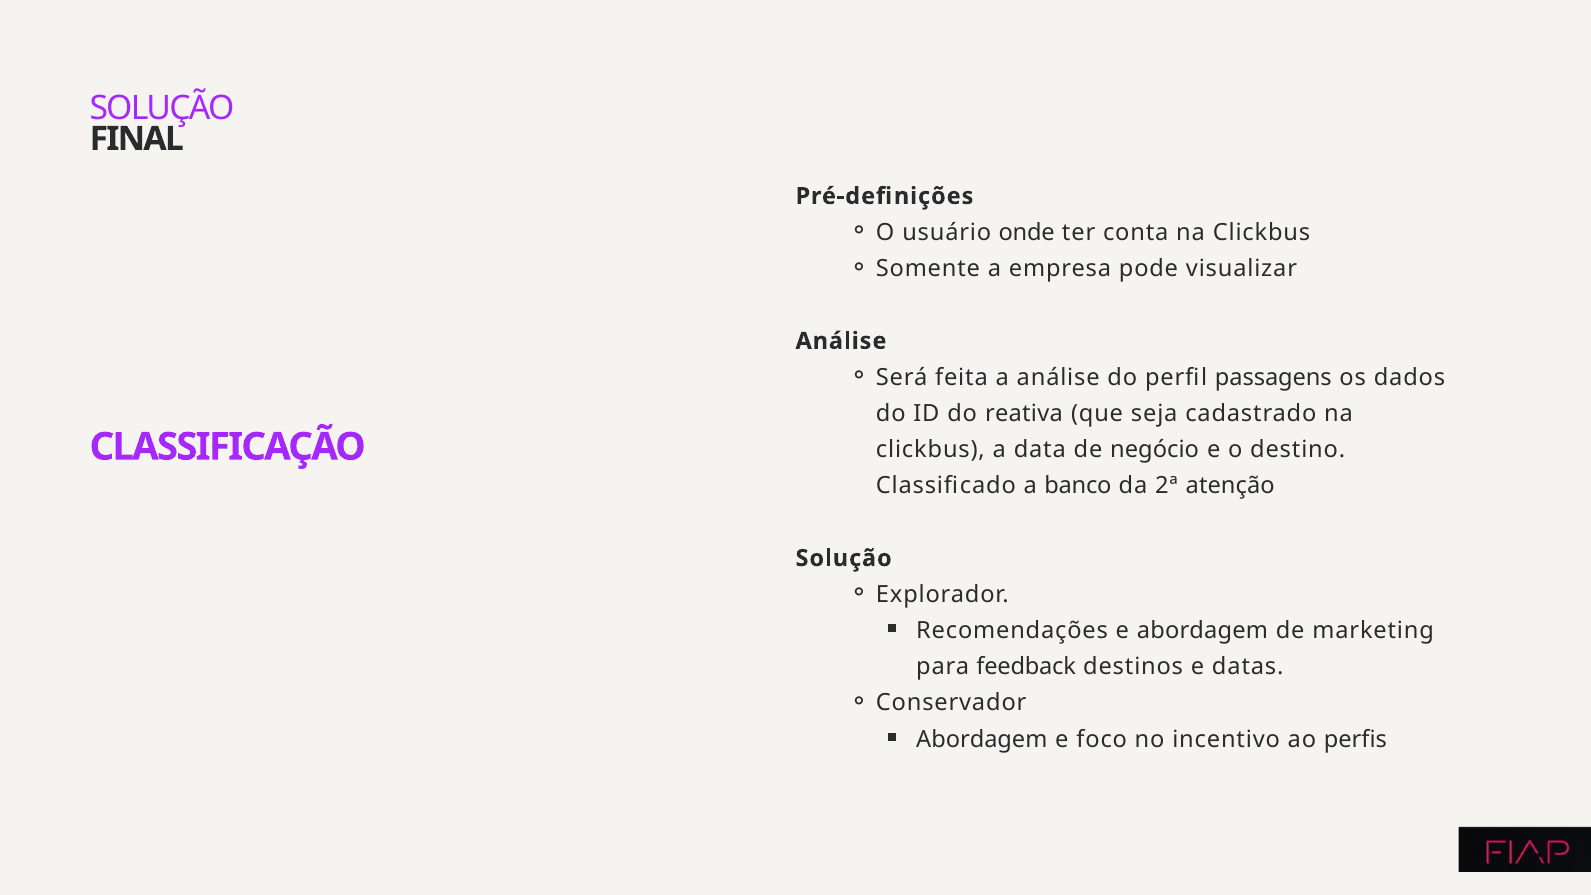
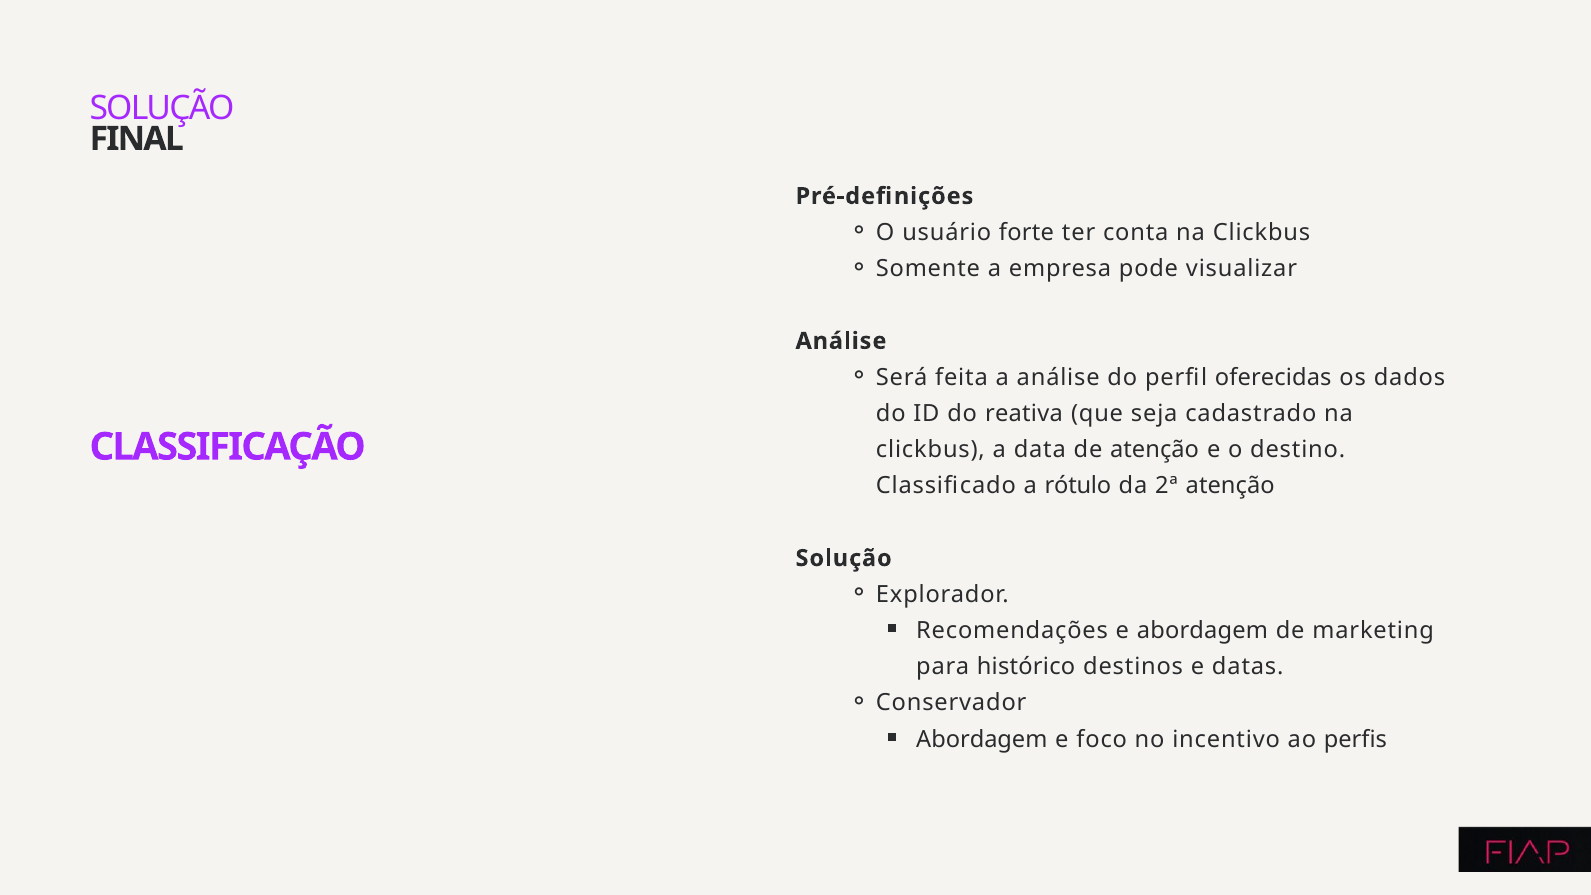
onde: onde -> forte
passagens: passagens -> oferecidas
de negócio: negócio -> atenção
banco: banco -> rótulo
feedback: feedback -> histórico
